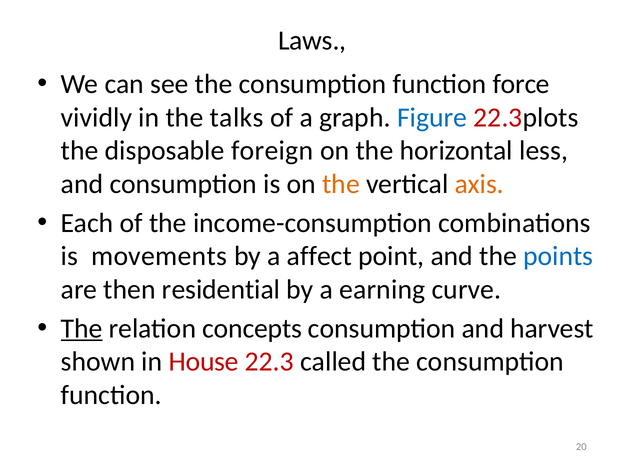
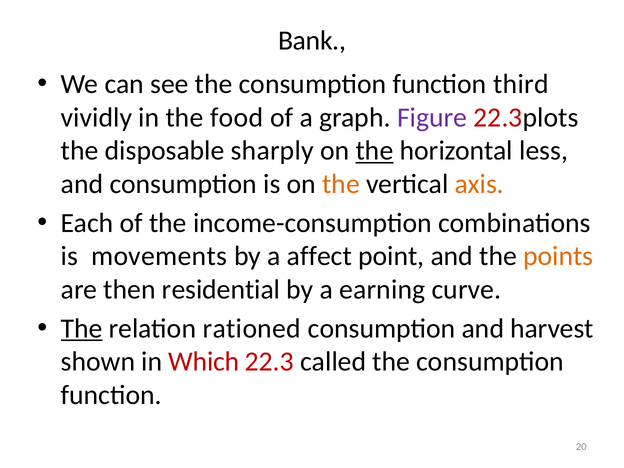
Laws: Laws -> Bank
force: force -> third
talks: talks -> food
Figure colour: blue -> purple
foreign: foreign -> sharply
the at (375, 151) underline: none -> present
points colour: blue -> orange
concepts: concepts -> rationed
House: House -> Which
